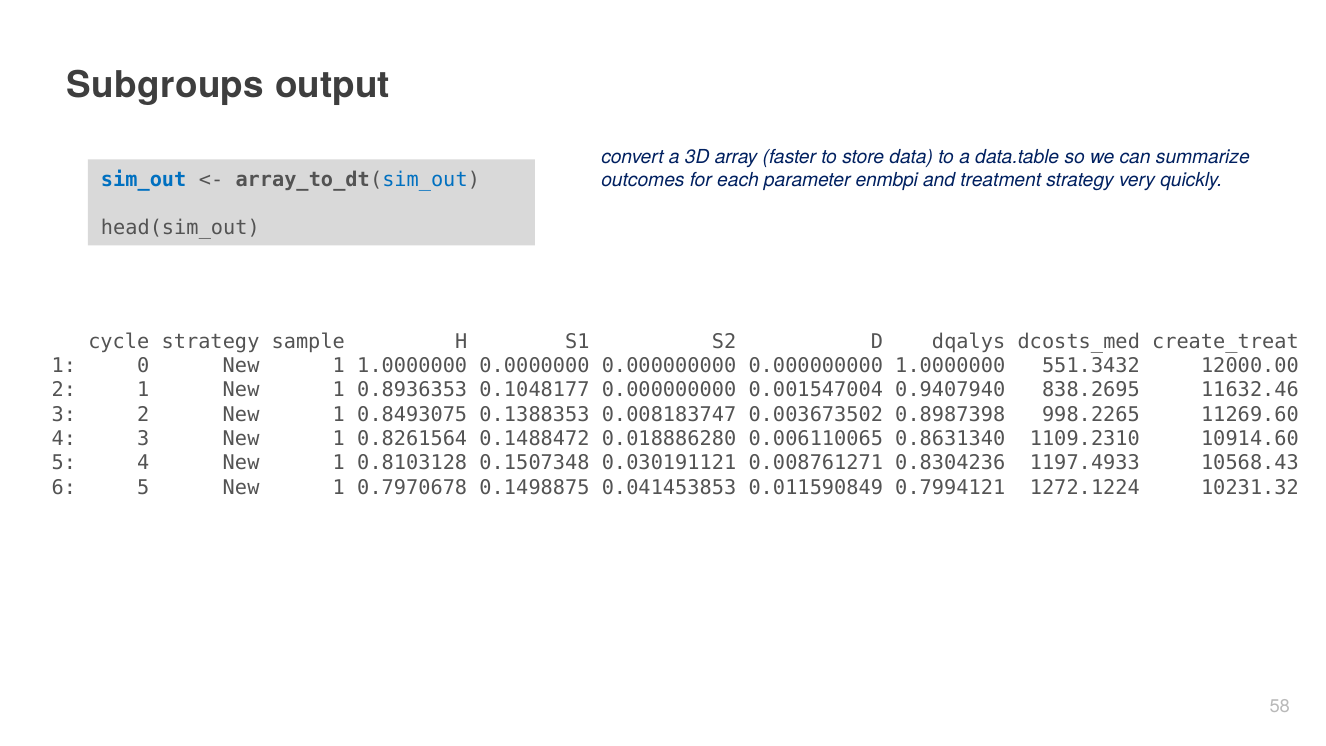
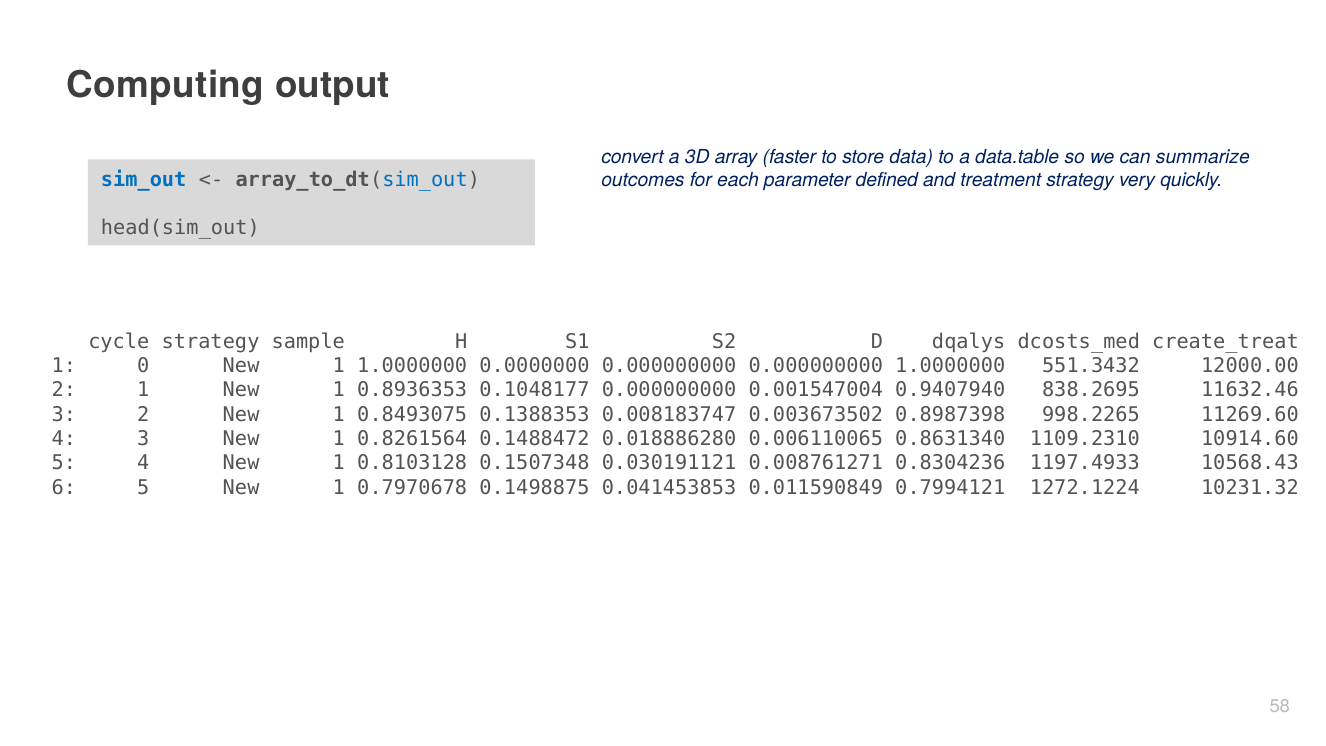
Subgroups: Subgroups -> Computing
enmbpi: enmbpi -> defined
